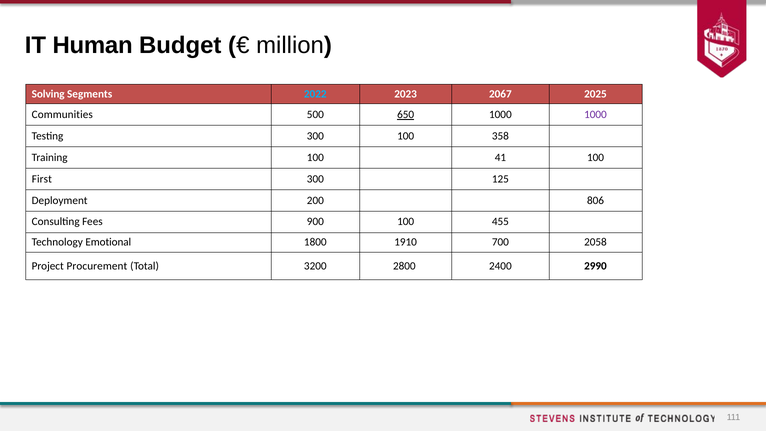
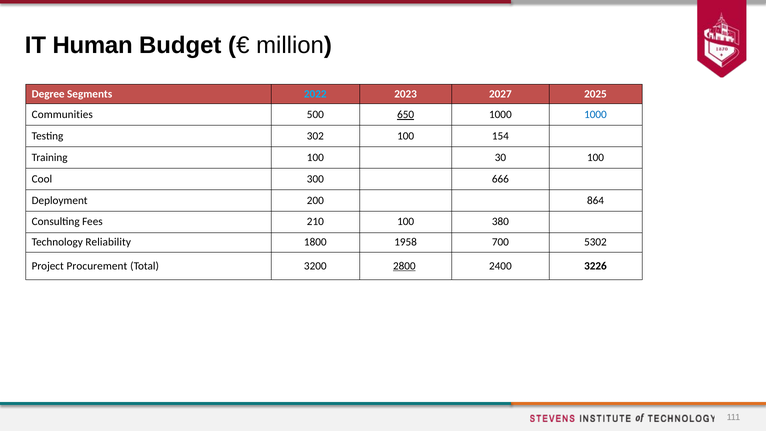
Solving: Solving -> Degree
2067: 2067 -> 2027
1000 at (595, 115) colour: purple -> blue
Testing 300: 300 -> 302
358: 358 -> 154
41: 41 -> 30
First: First -> Cool
125: 125 -> 666
806: 806 -> 864
900: 900 -> 210
455: 455 -> 380
Emotional: Emotional -> Reliability
1910: 1910 -> 1958
2058: 2058 -> 5302
2800 underline: none -> present
2990: 2990 -> 3226
